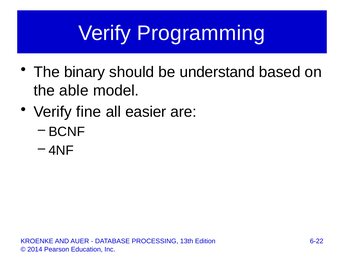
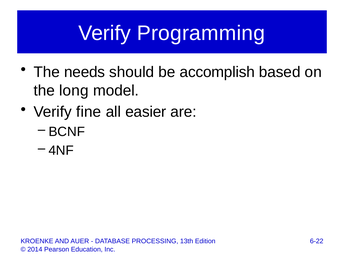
binary: binary -> needs
understand: understand -> accomplish
able: able -> long
